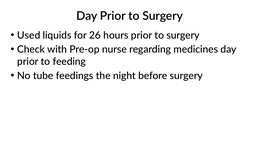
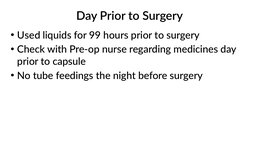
26: 26 -> 99
feeding: feeding -> capsule
